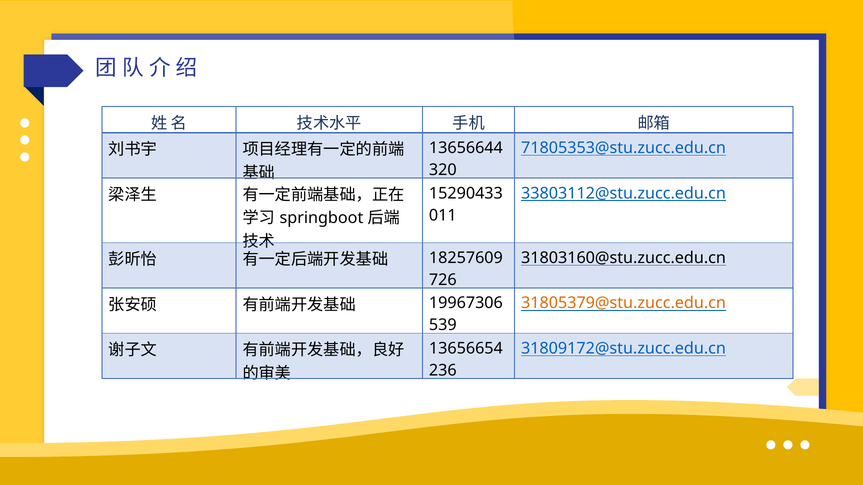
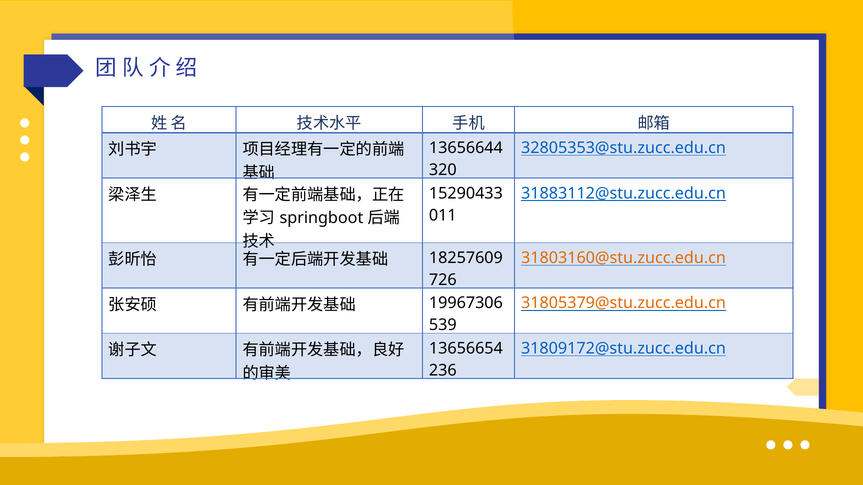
71805353@stu.zucc.edu.cn: 71805353@stu.zucc.edu.cn -> 32805353@stu.zucc.edu.cn
33803112@stu.zucc.edu.cn: 33803112@stu.zucc.edu.cn -> 31883112@stu.zucc.edu.cn
31803160@stu.zucc.edu.cn colour: black -> orange
